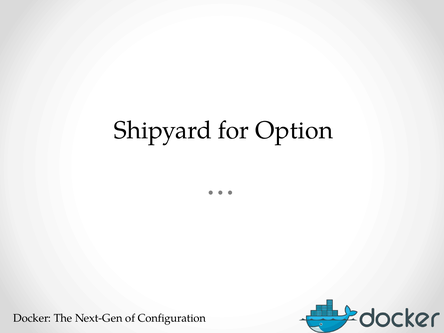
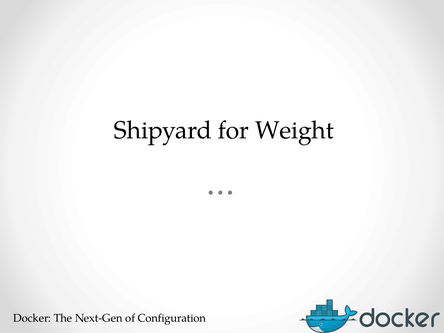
Option: Option -> Weight
